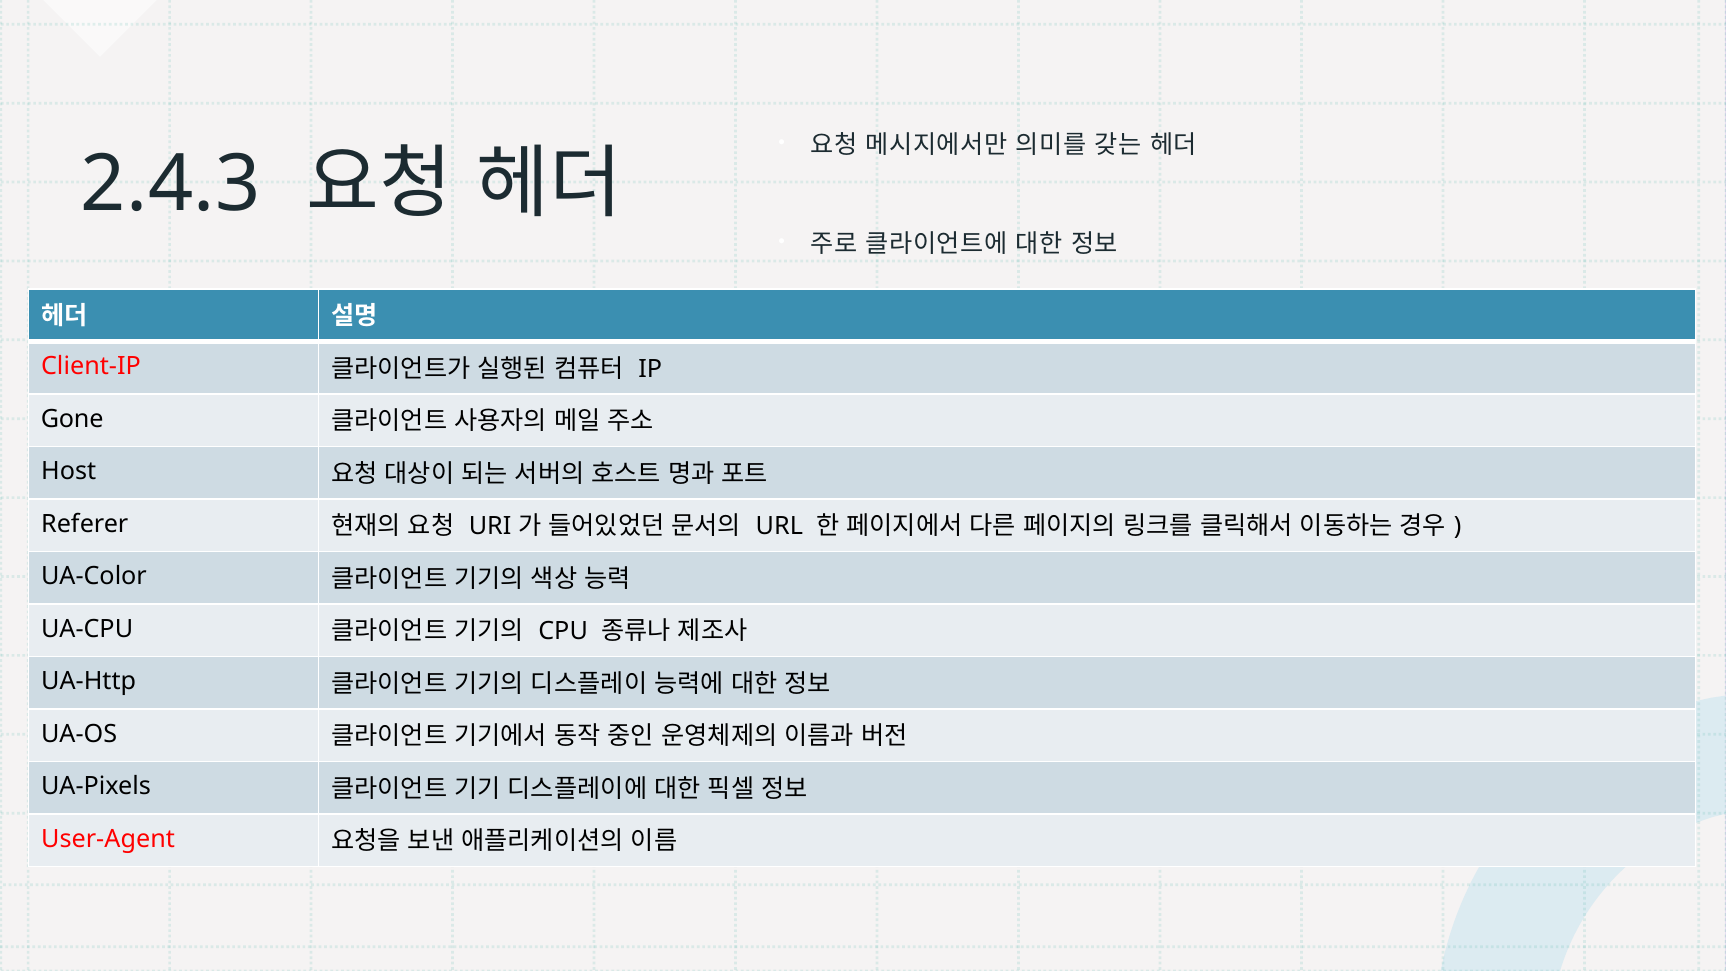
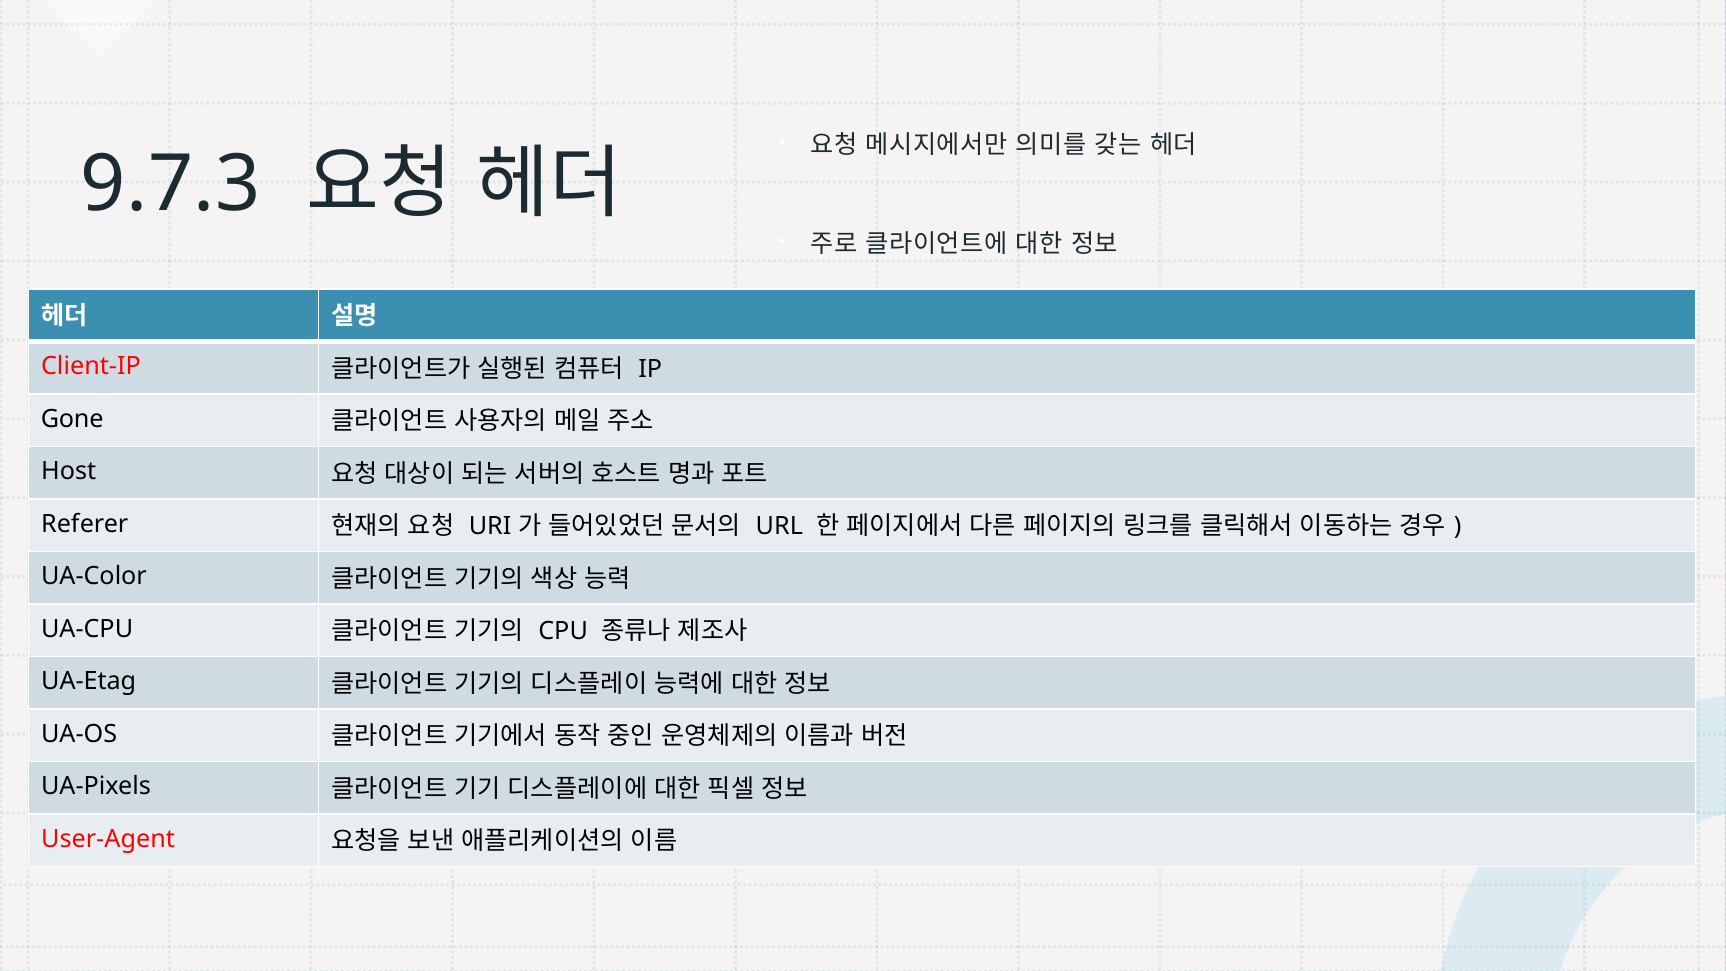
2.4.3: 2.4.3 -> 9.7.3
UA-Http: UA-Http -> UA-Etag
